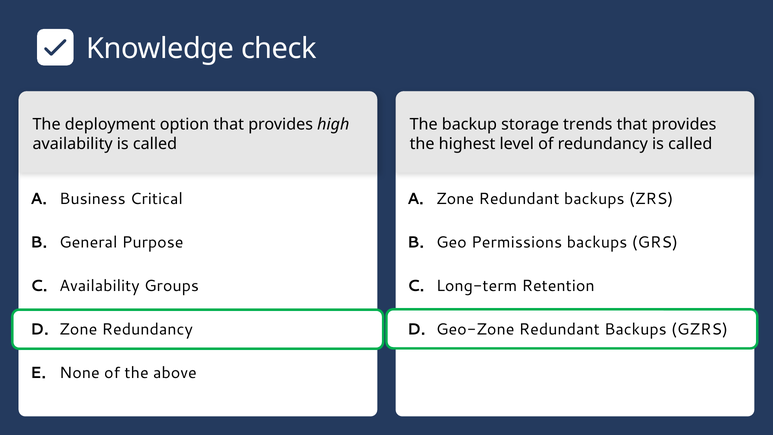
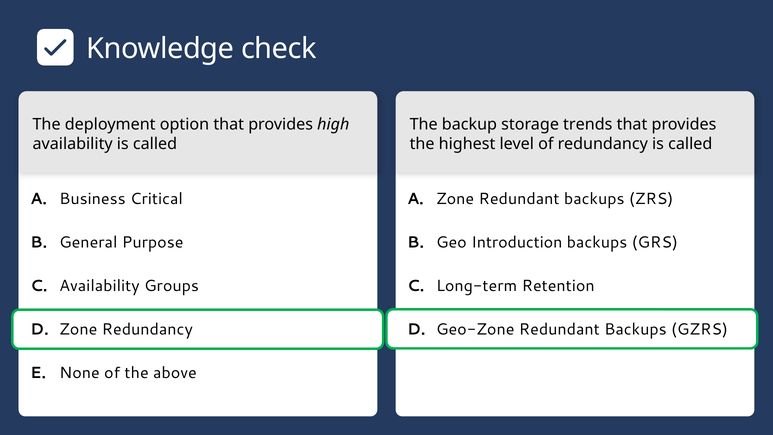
Permissions: Permissions -> Introduction
